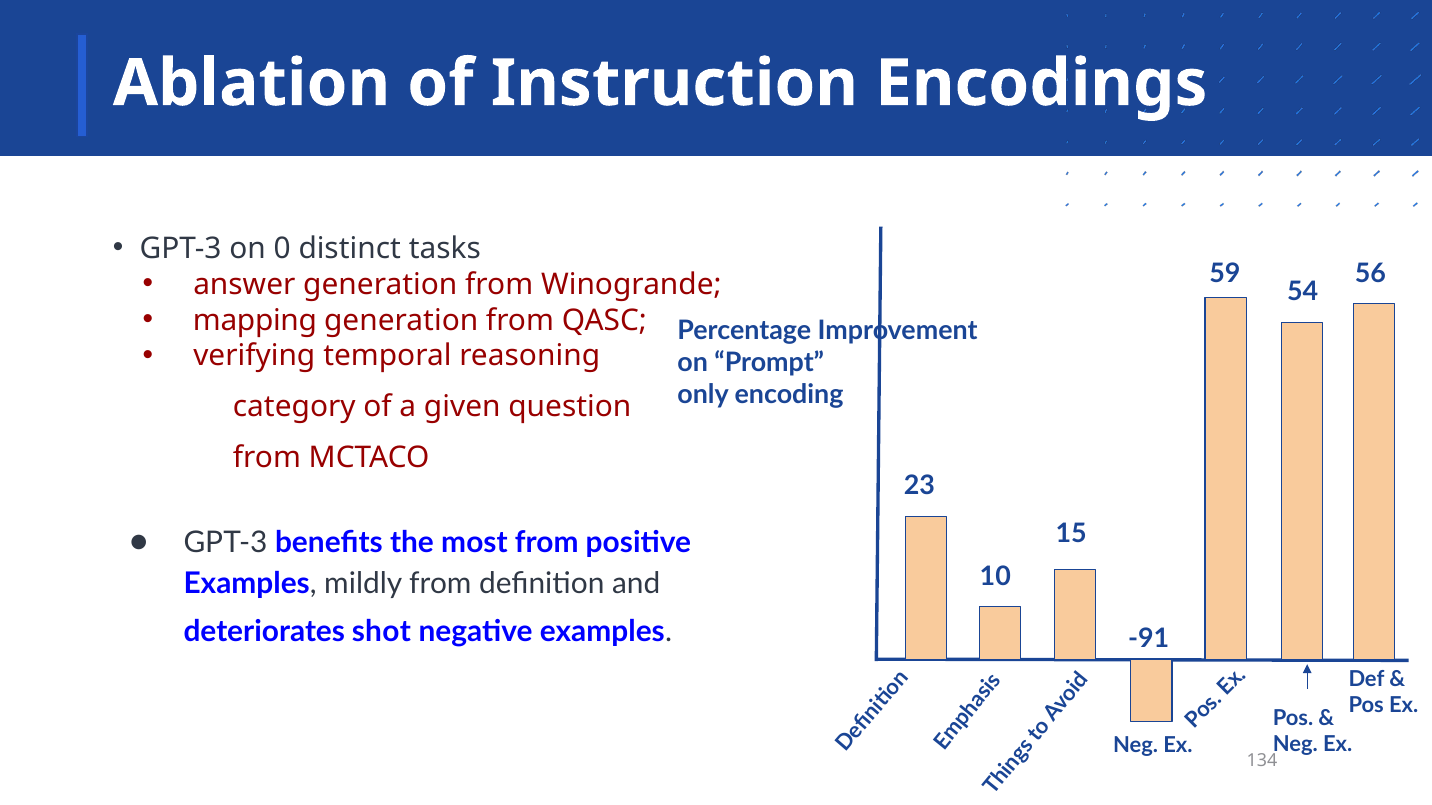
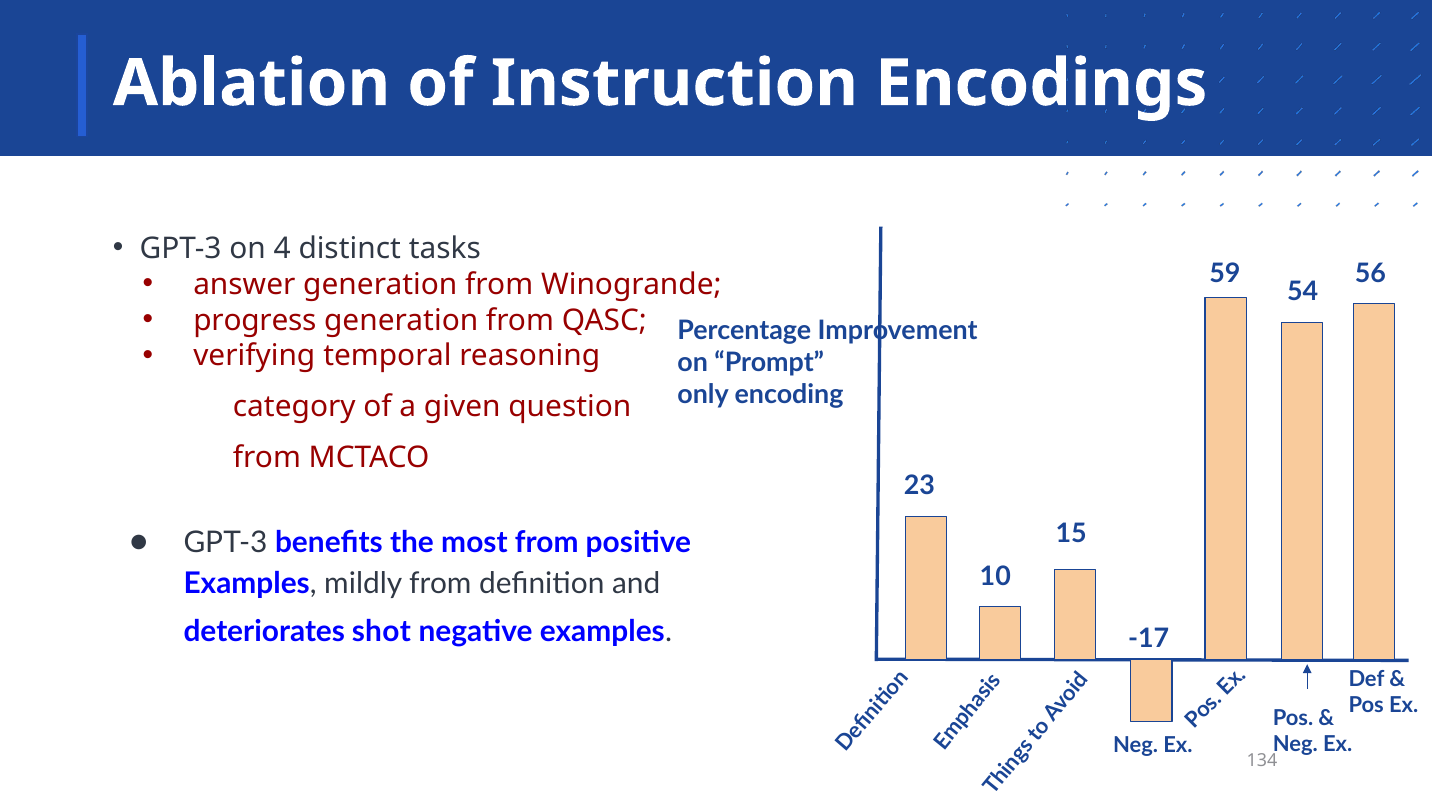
0: 0 -> 4
mapping: mapping -> progress
-91: -91 -> -17
